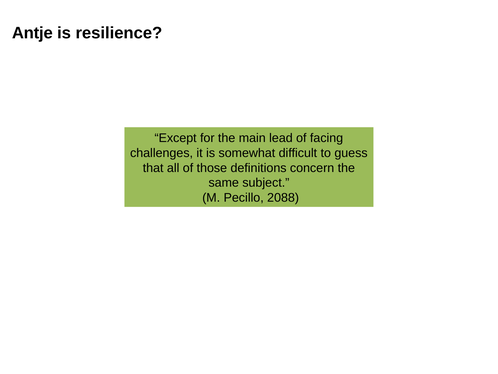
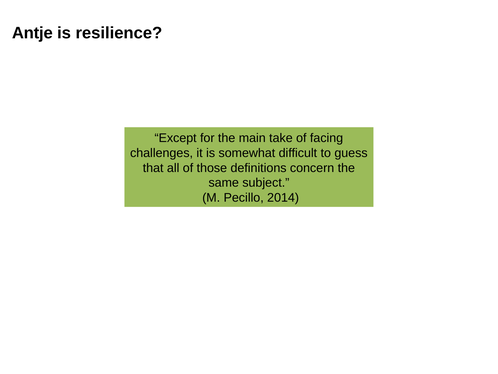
lead: lead -> take
2088: 2088 -> 2014
